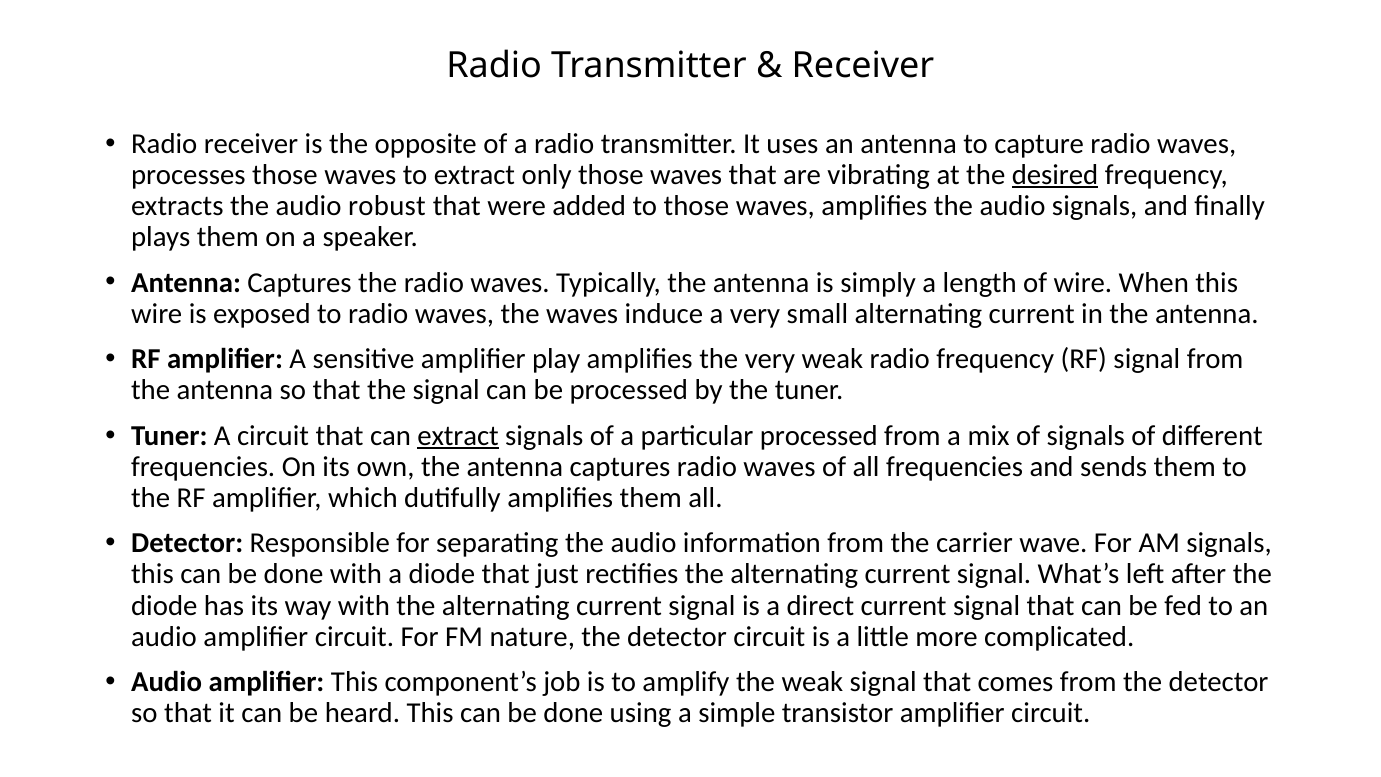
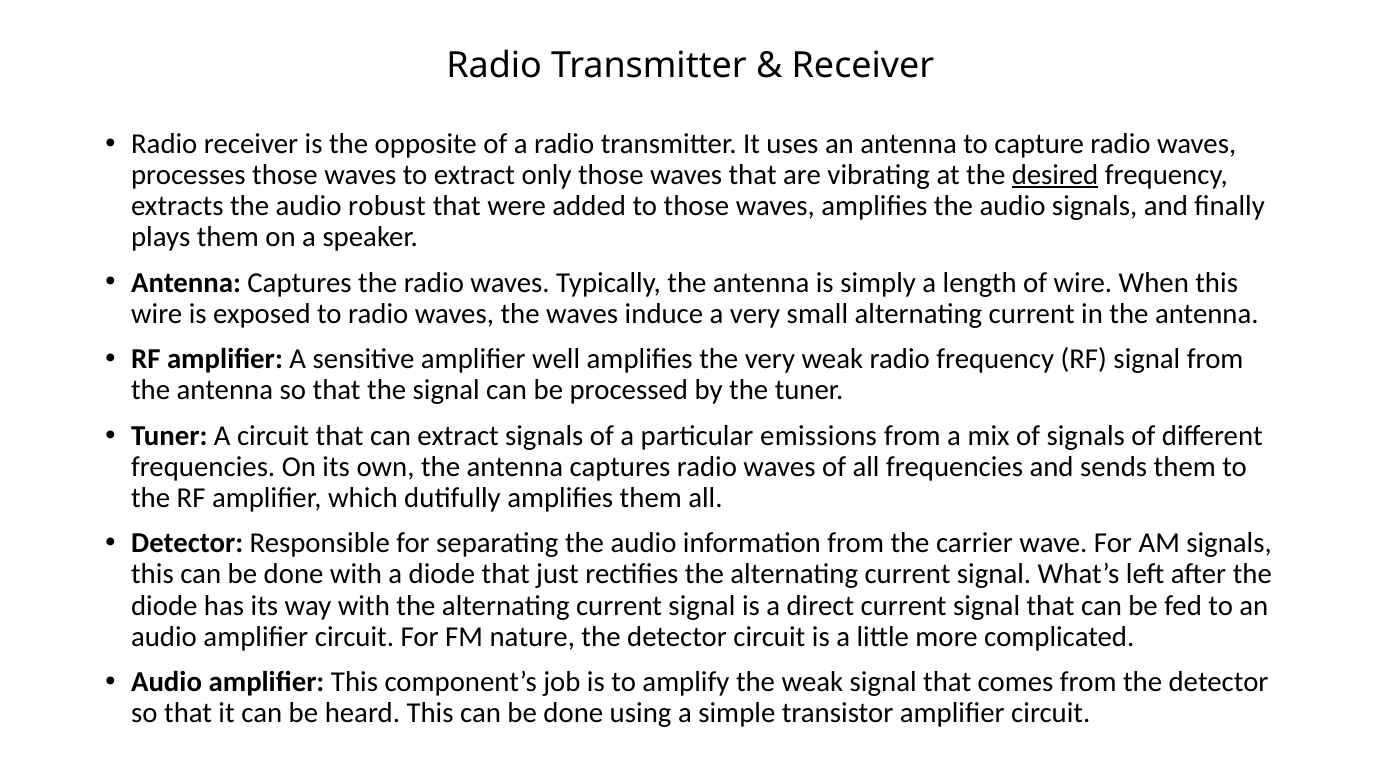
play: play -> well
extract at (458, 436) underline: present -> none
particular processed: processed -> emissions
